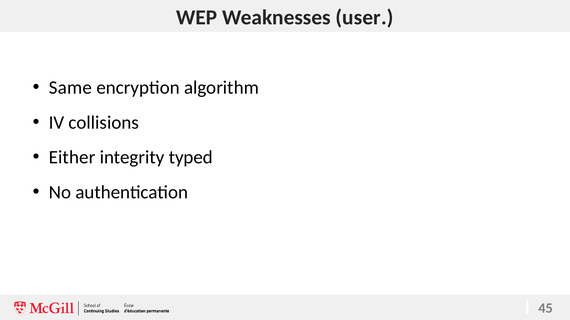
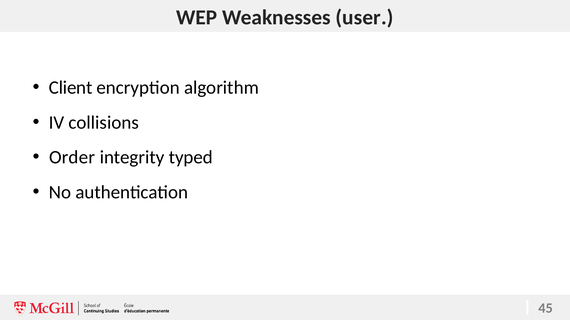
Same: Same -> Client
Either: Either -> Order
